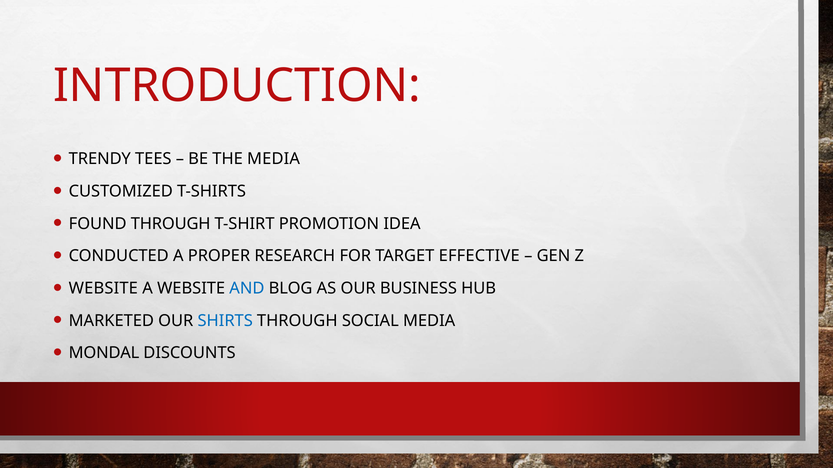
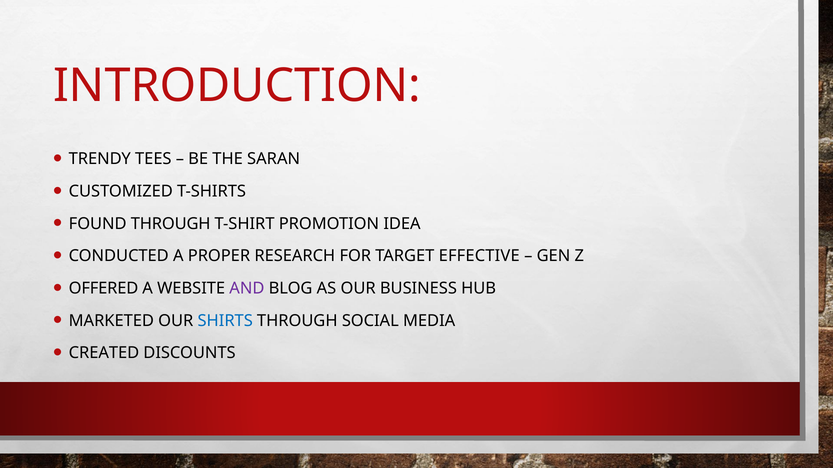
THE MEDIA: MEDIA -> SARAN
WEBSITE at (103, 289): WEBSITE -> OFFERED
AND colour: blue -> purple
MONDAL: MONDAL -> CREATED
